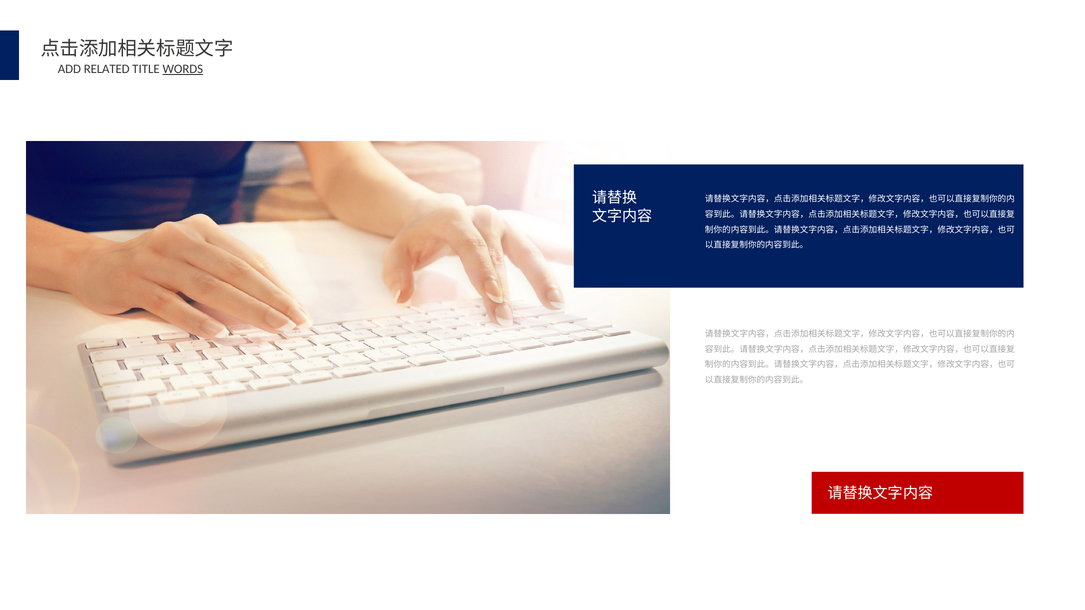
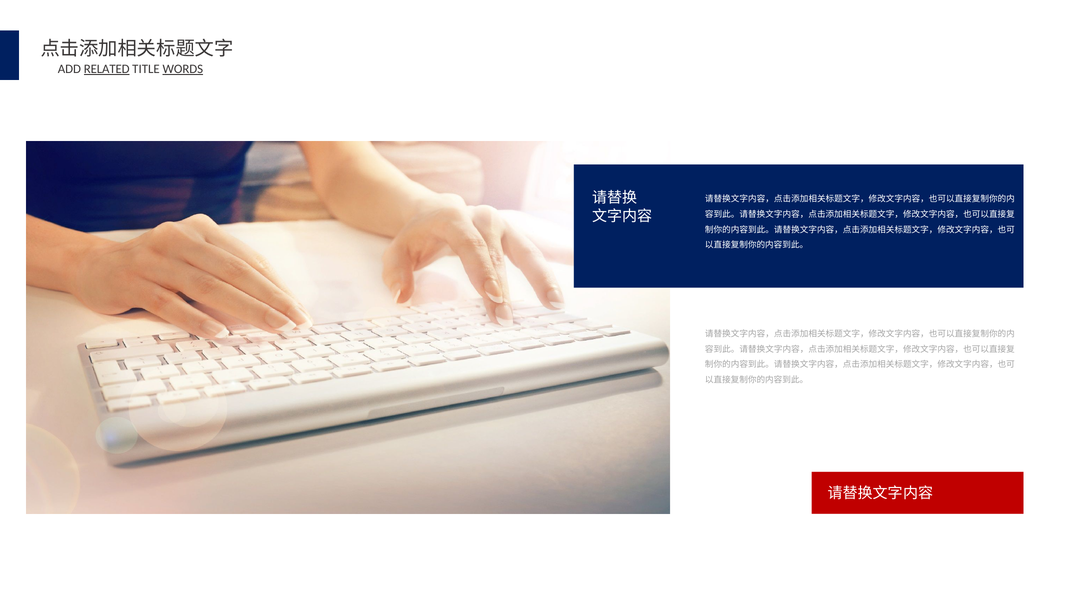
RELATED underline: none -> present
